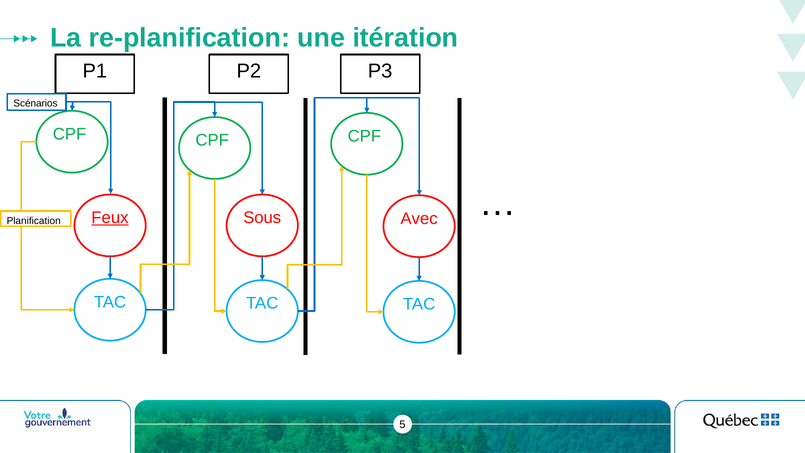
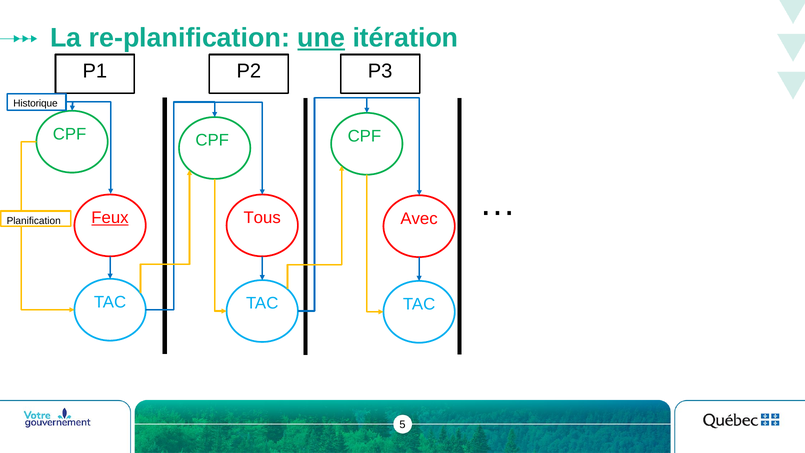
une underline: none -> present
Scénarios: Scénarios -> Historique
Sous: Sous -> Tous
